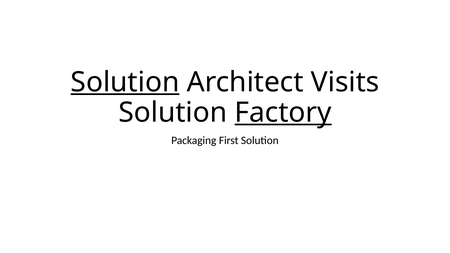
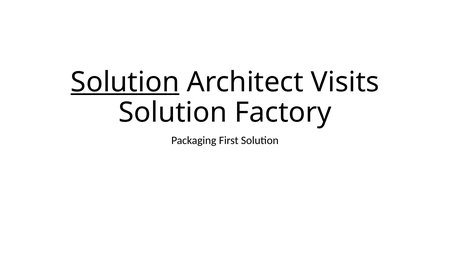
Factory underline: present -> none
